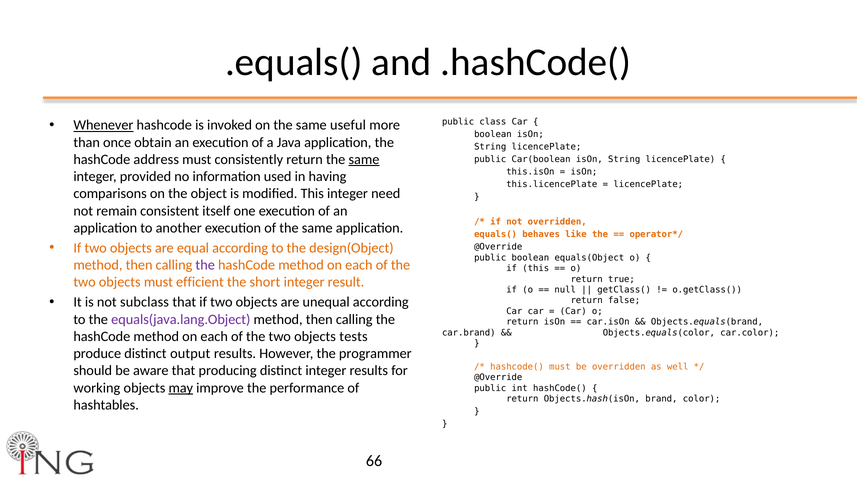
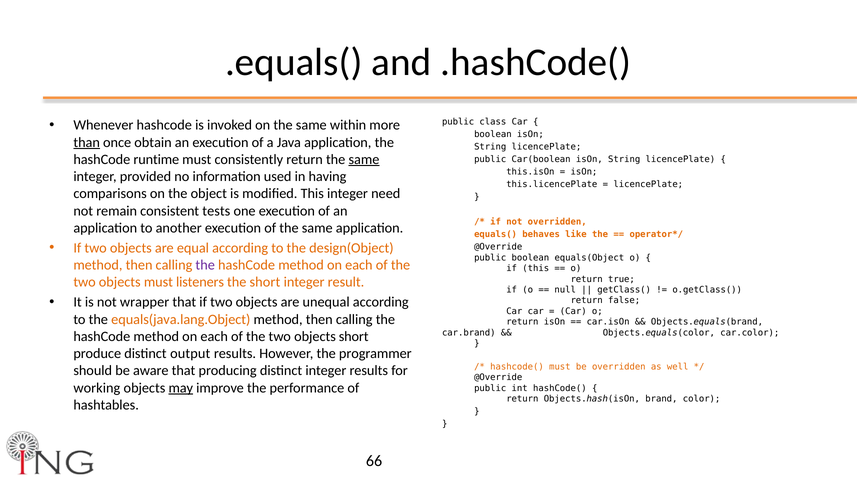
Whenever underline: present -> none
useful: useful -> within
than underline: none -> present
address: address -> runtime
itself: itself -> tests
efficient: efficient -> listeners
subclass: subclass -> wrapper
equals(java.lang.Object colour: purple -> orange
objects tests: tests -> short
